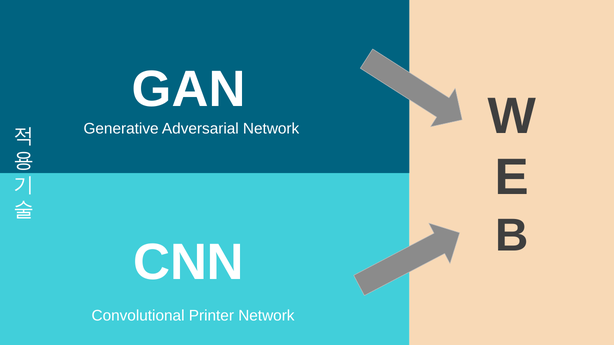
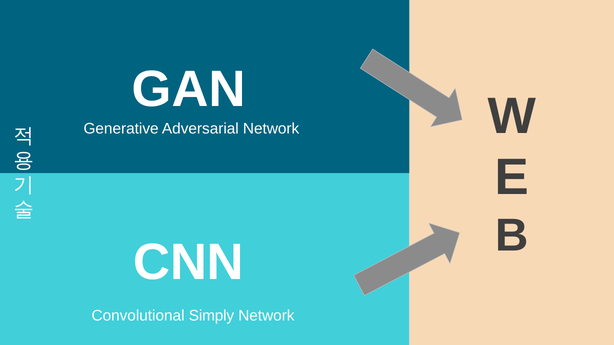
Printer: Printer -> Simply
